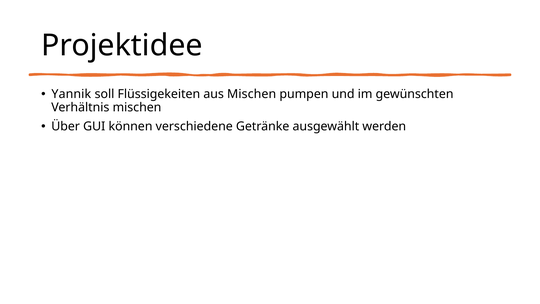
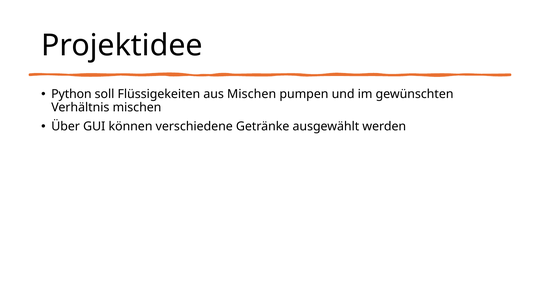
Yannik: Yannik -> Python
